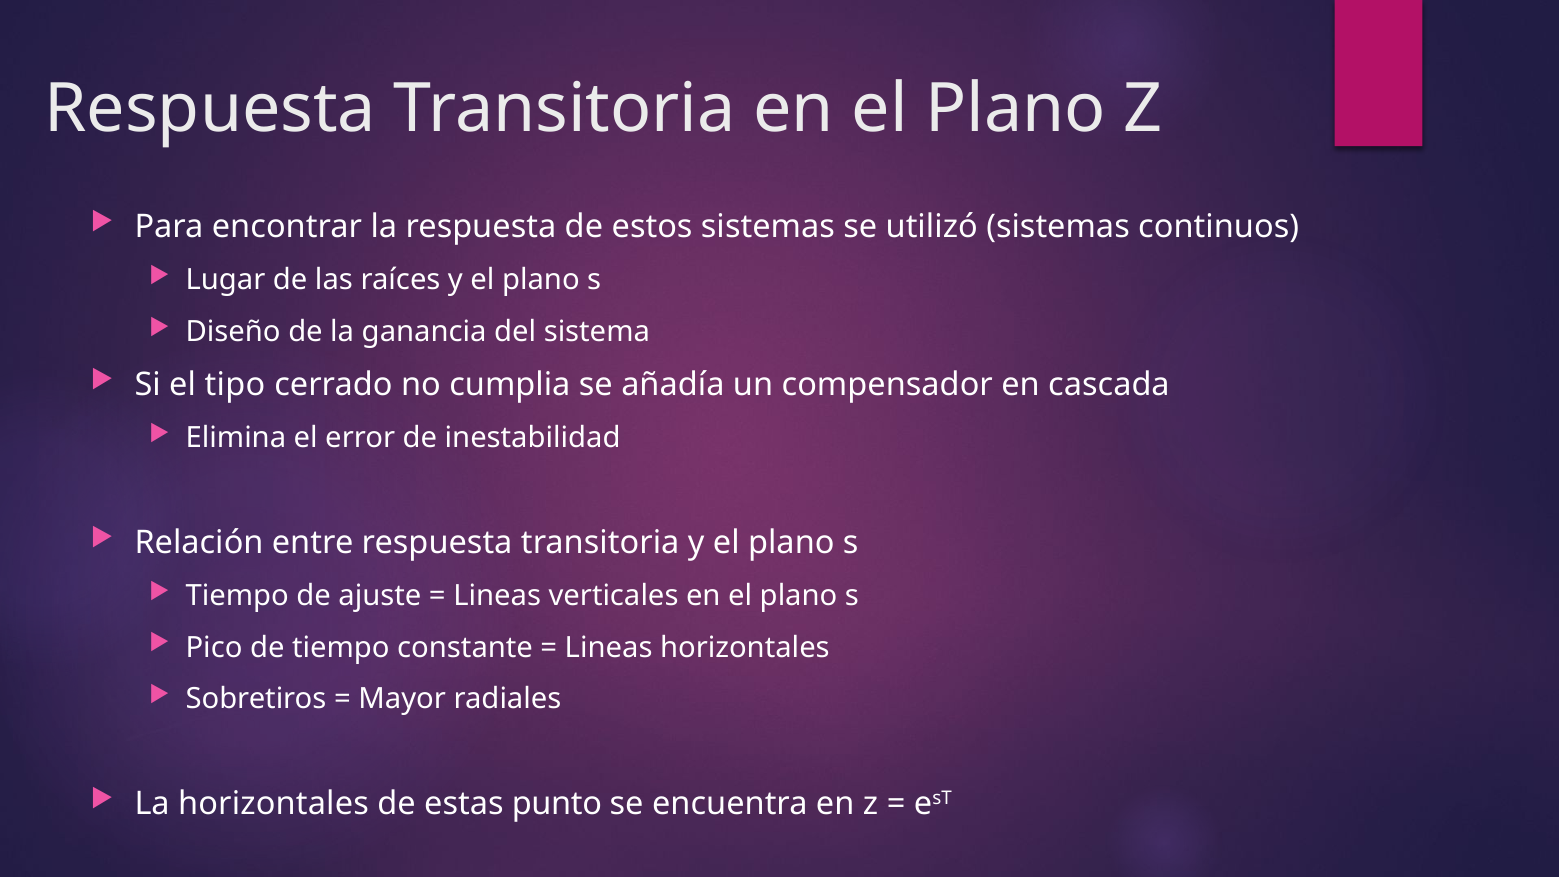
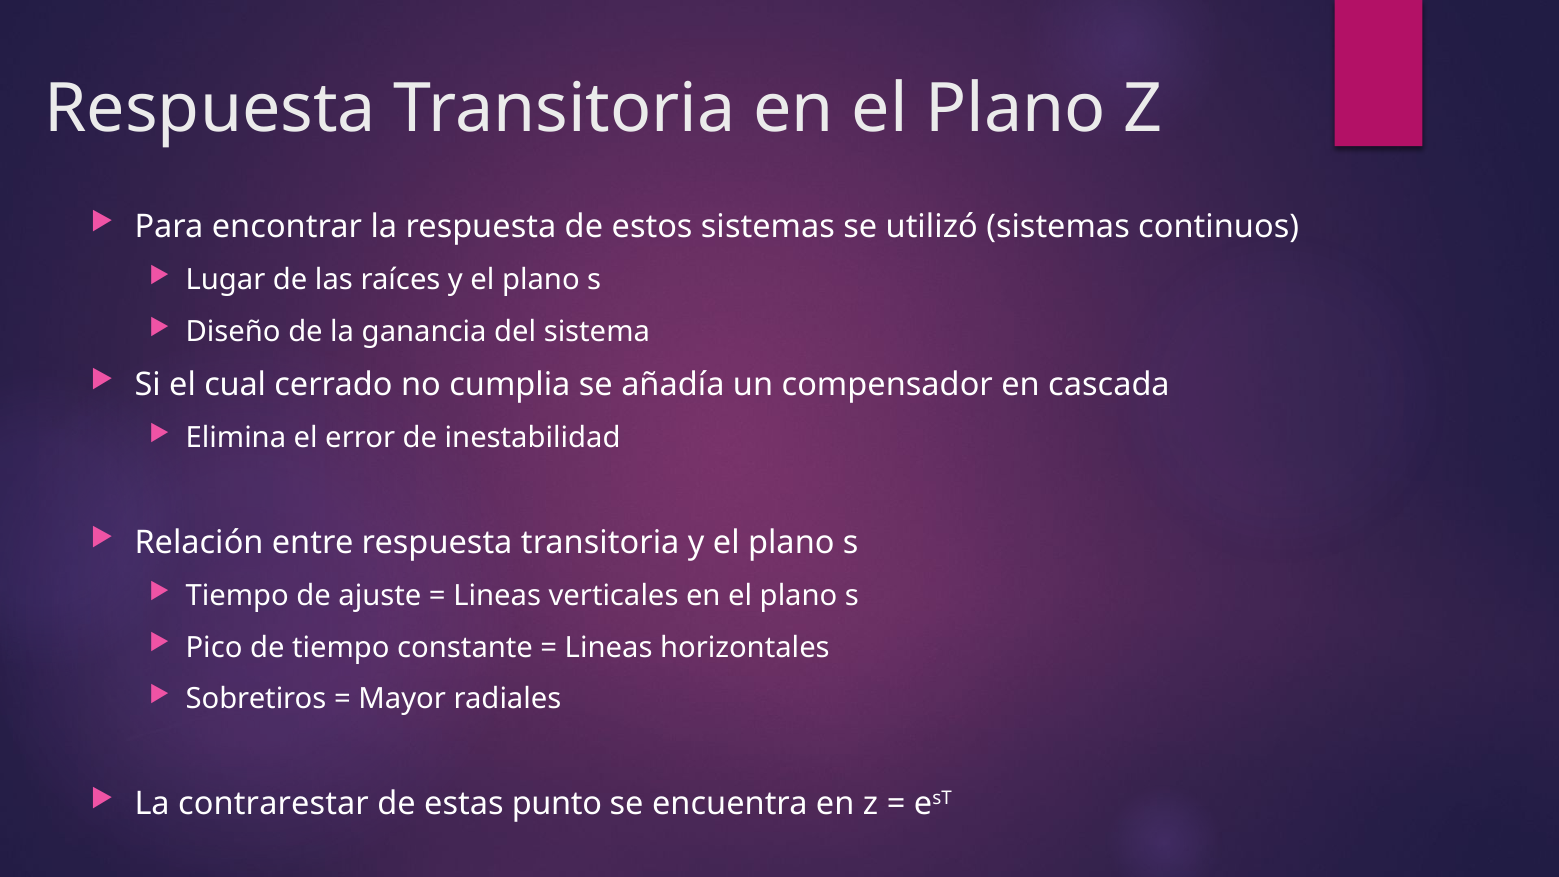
tipo: tipo -> cual
La horizontales: horizontales -> contrarestar
